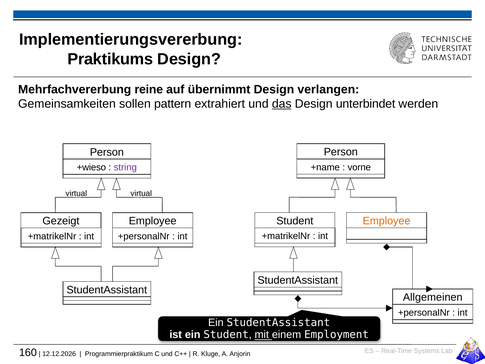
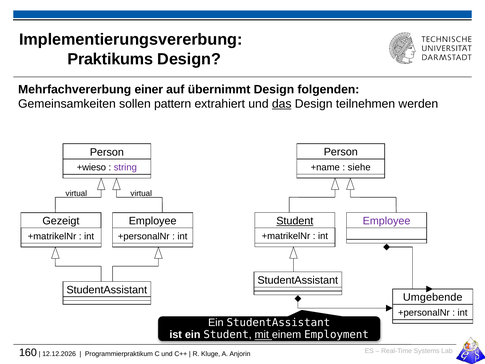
reine: reine -> einer
verlangen: verlangen -> folgenden
unterbindet: unterbindet -> teilnehmen
vorne: vorne -> siehe
Student at (295, 221) underline: none -> present
Employee at (387, 221) colour: orange -> purple
Allgemeinen: Allgemeinen -> Umgebende
